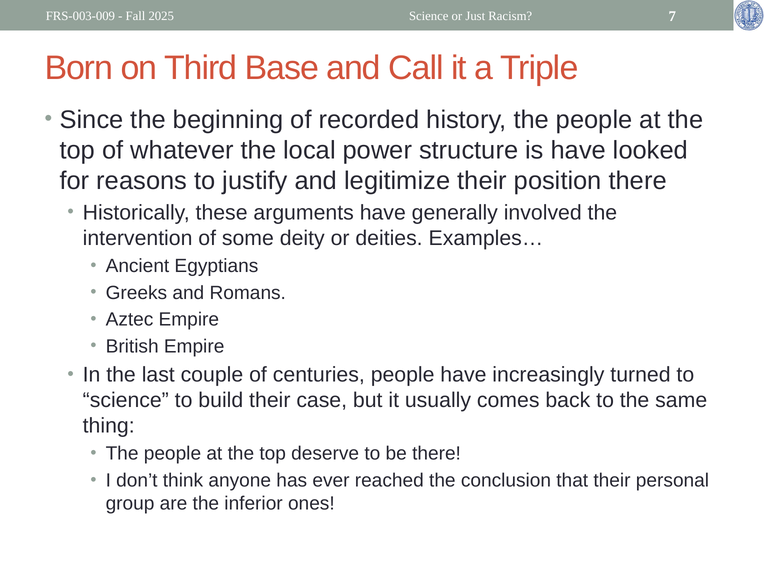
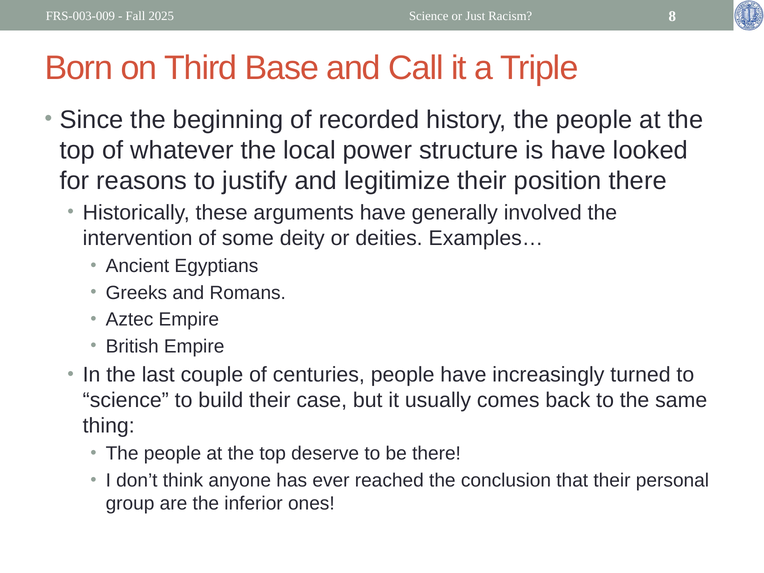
7: 7 -> 8
